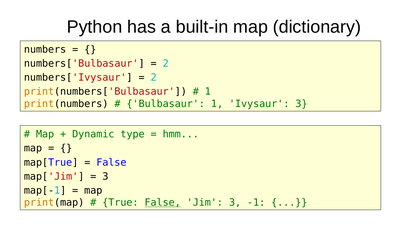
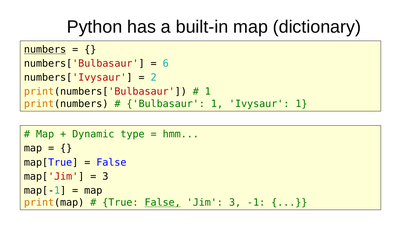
numbers underline: none -> present
2 at (166, 63): 2 -> 6
Ivysaur 3: 3 -> 1
